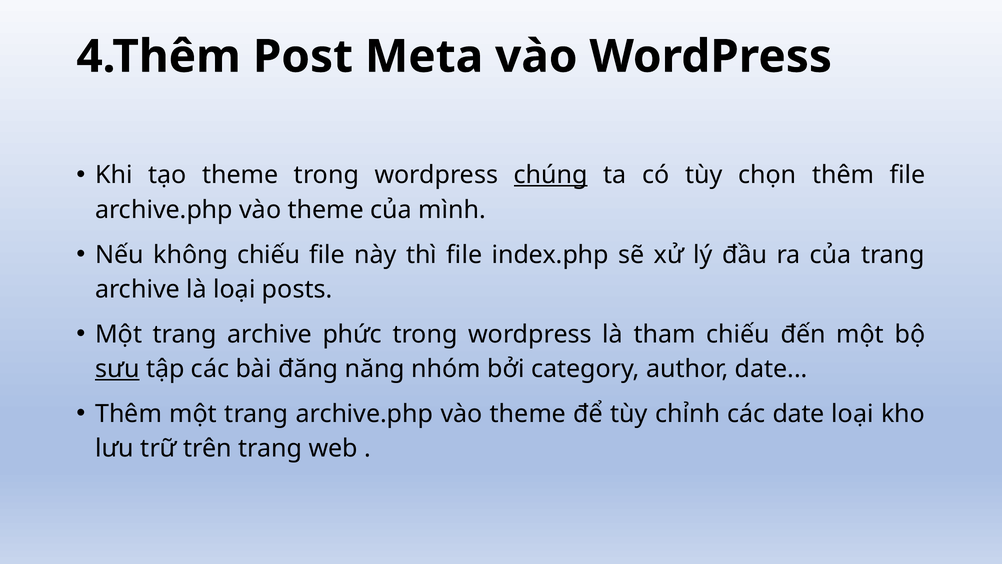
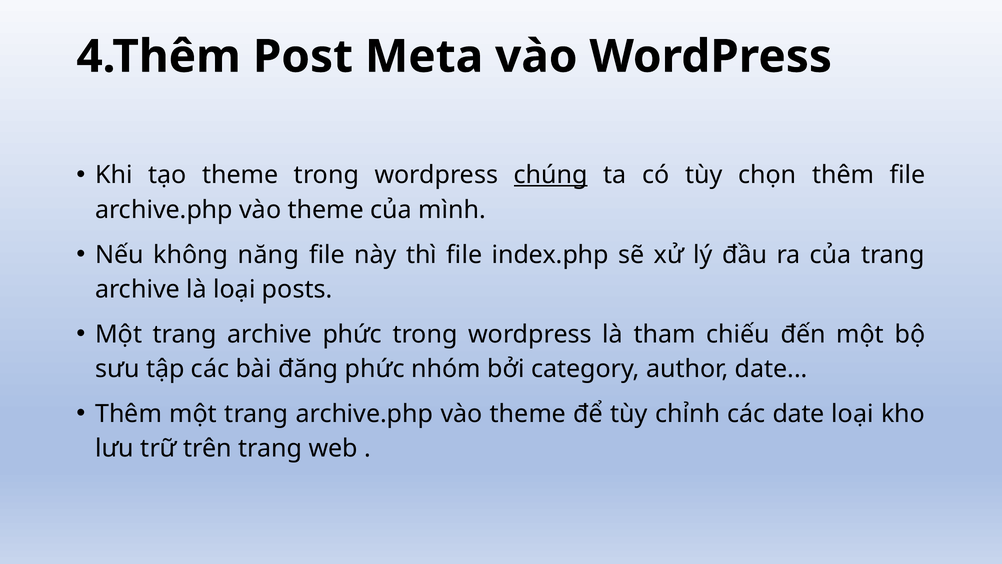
không chiếu: chiếu -> năng
sưu underline: present -> none
đăng năng: năng -> phức
